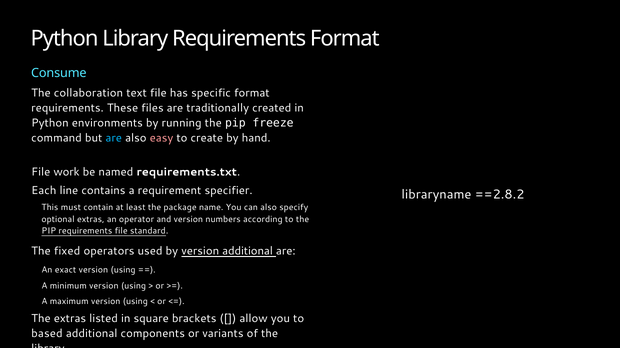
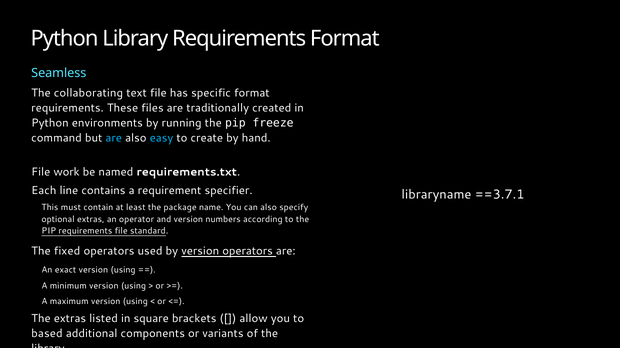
Consume: Consume -> Seamless
collaboration: collaboration -> collaborating
easy colour: pink -> light blue
==2.8.2: ==2.8.2 -> ==3.7.1
version additional: additional -> operators
